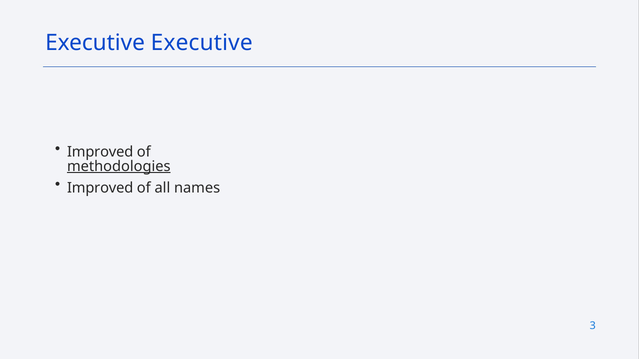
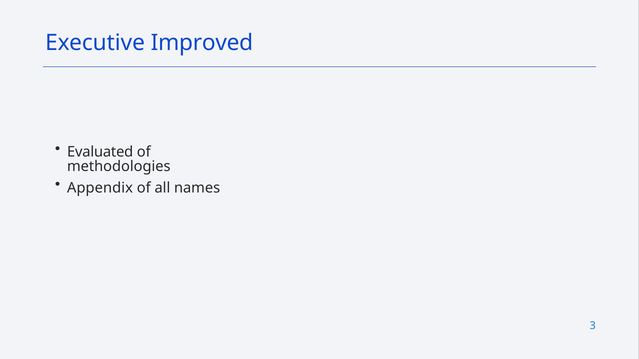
Executive Executive: Executive -> Improved
Improved at (100, 152): Improved -> Evaluated
methodologies underline: present -> none
Improved at (100, 188): Improved -> Appendix
